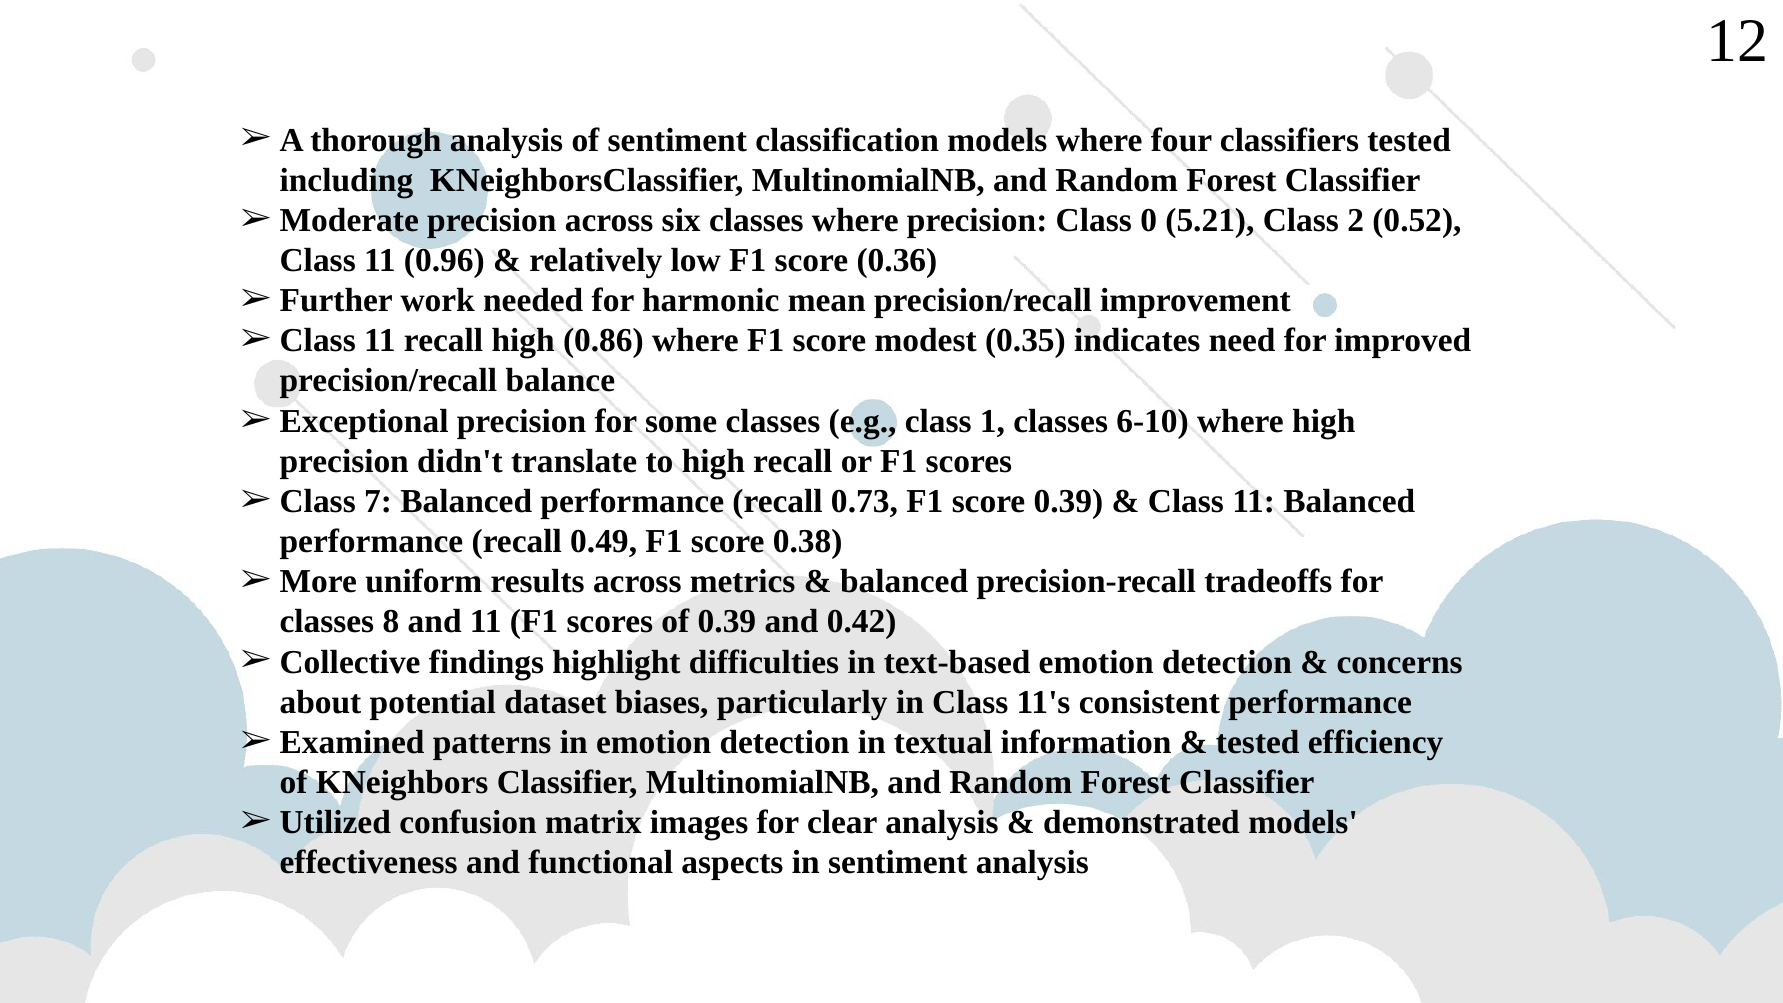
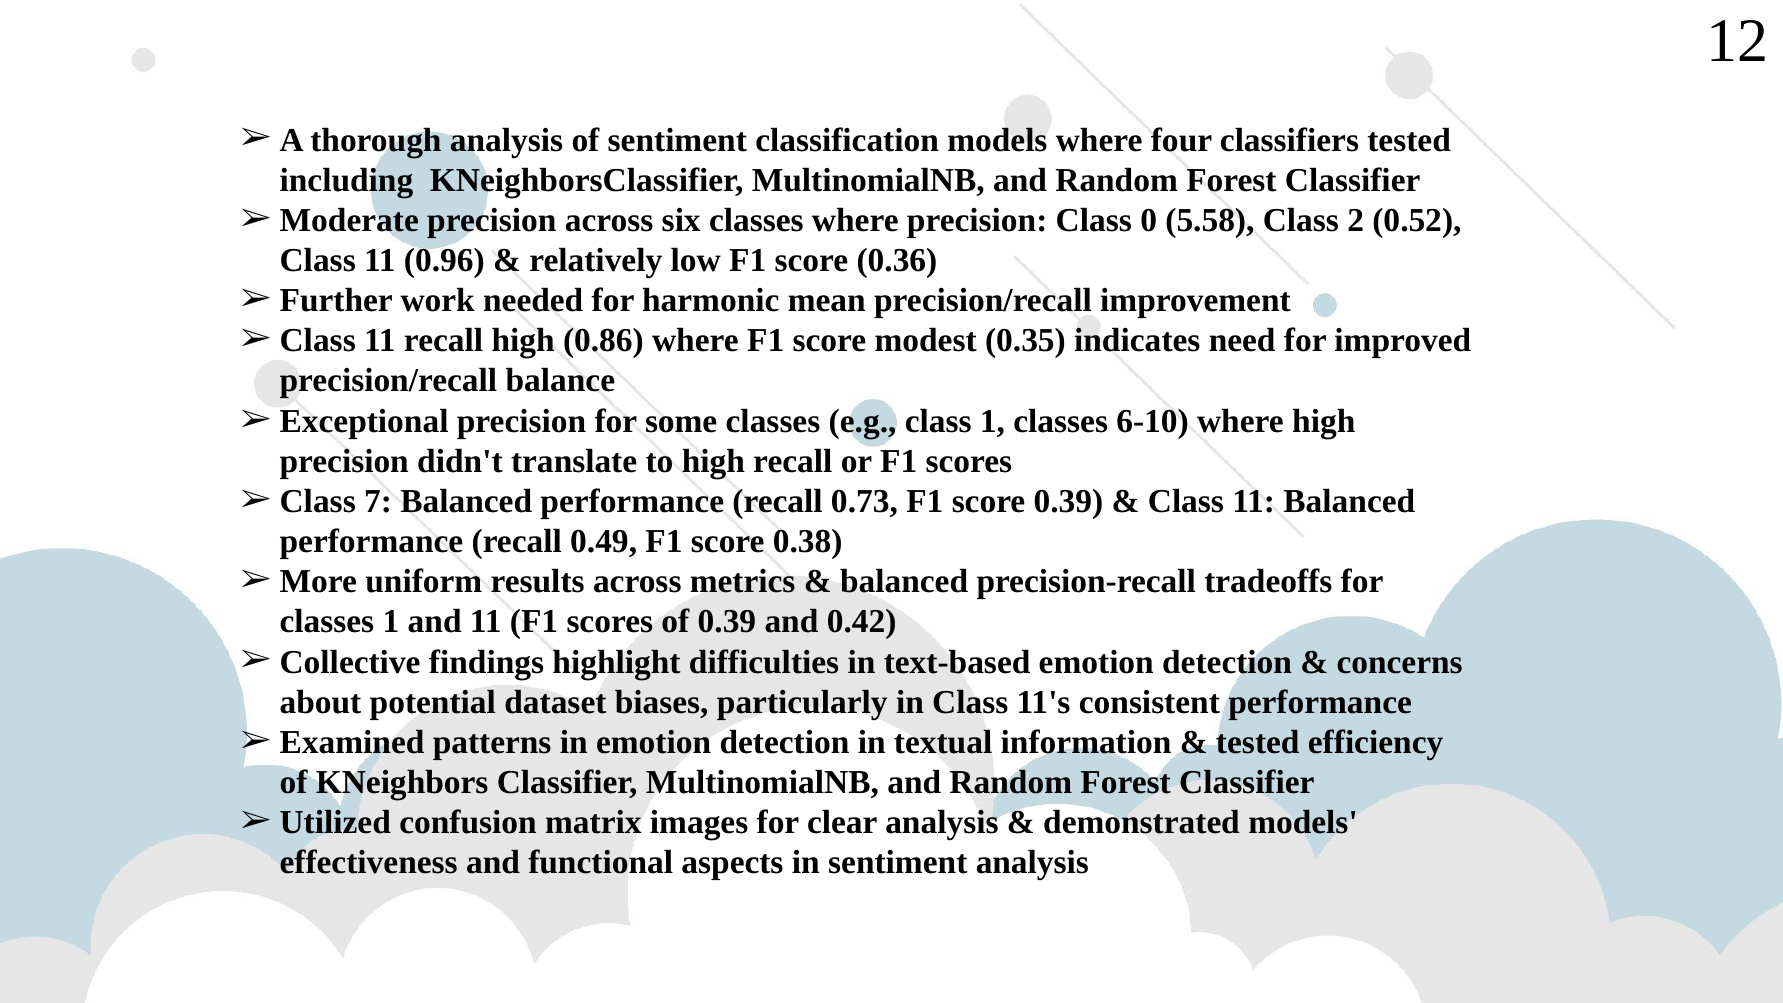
5.21: 5.21 -> 5.58
classes 8: 8 -> 1
